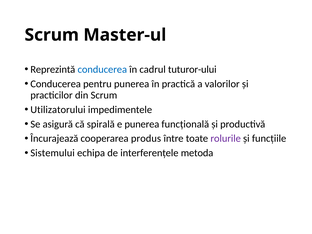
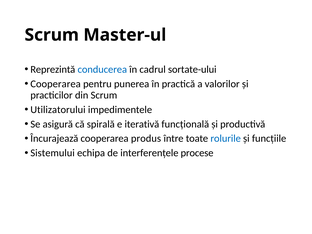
tuturor-ului: tuturor-ului -> sortate-ului
Conducerea at (56, 84): Conducerea -> Cooperarea
e punerea: punerea -> iterativă
rolurile colour: purple -> blue
metoda: metoda -> procese
